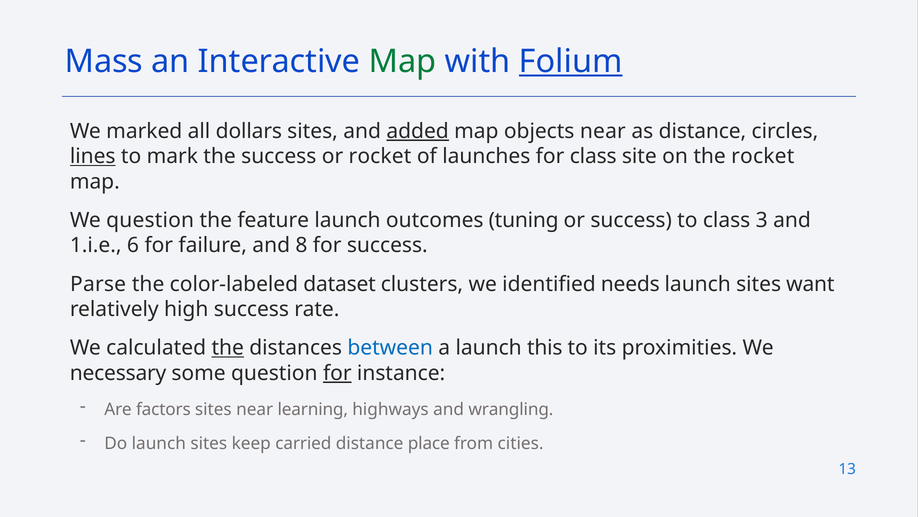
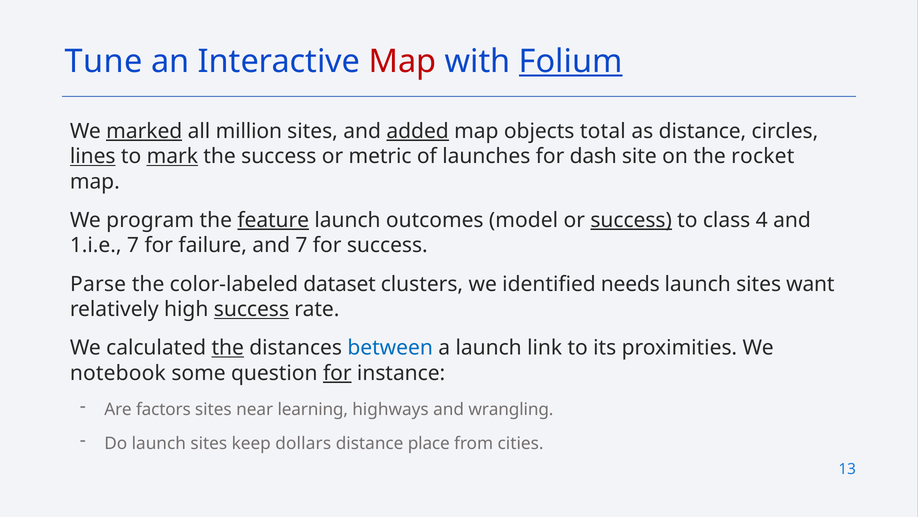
Mass: Mass -> Tune
Map at (402, 61) colour: green -> red
marked underline: none -> present
dollars: dollars -> million
objects near: near -> total
mark underline: none -> present
or rocket: rocket -> metric
for class: class -> dash
We question: question -> program
feature underline: none -> present
tuning: tuning -> model
success at (631, 220) underline: none -> present
3: 3 -> 4
1.i.e 6: 6 -> 7
and 8: 8 -> 7
success at (251, 309) underline: none -> present
this: this -> link
necessary: necessary -> notebook
carried: carried -> dollars
